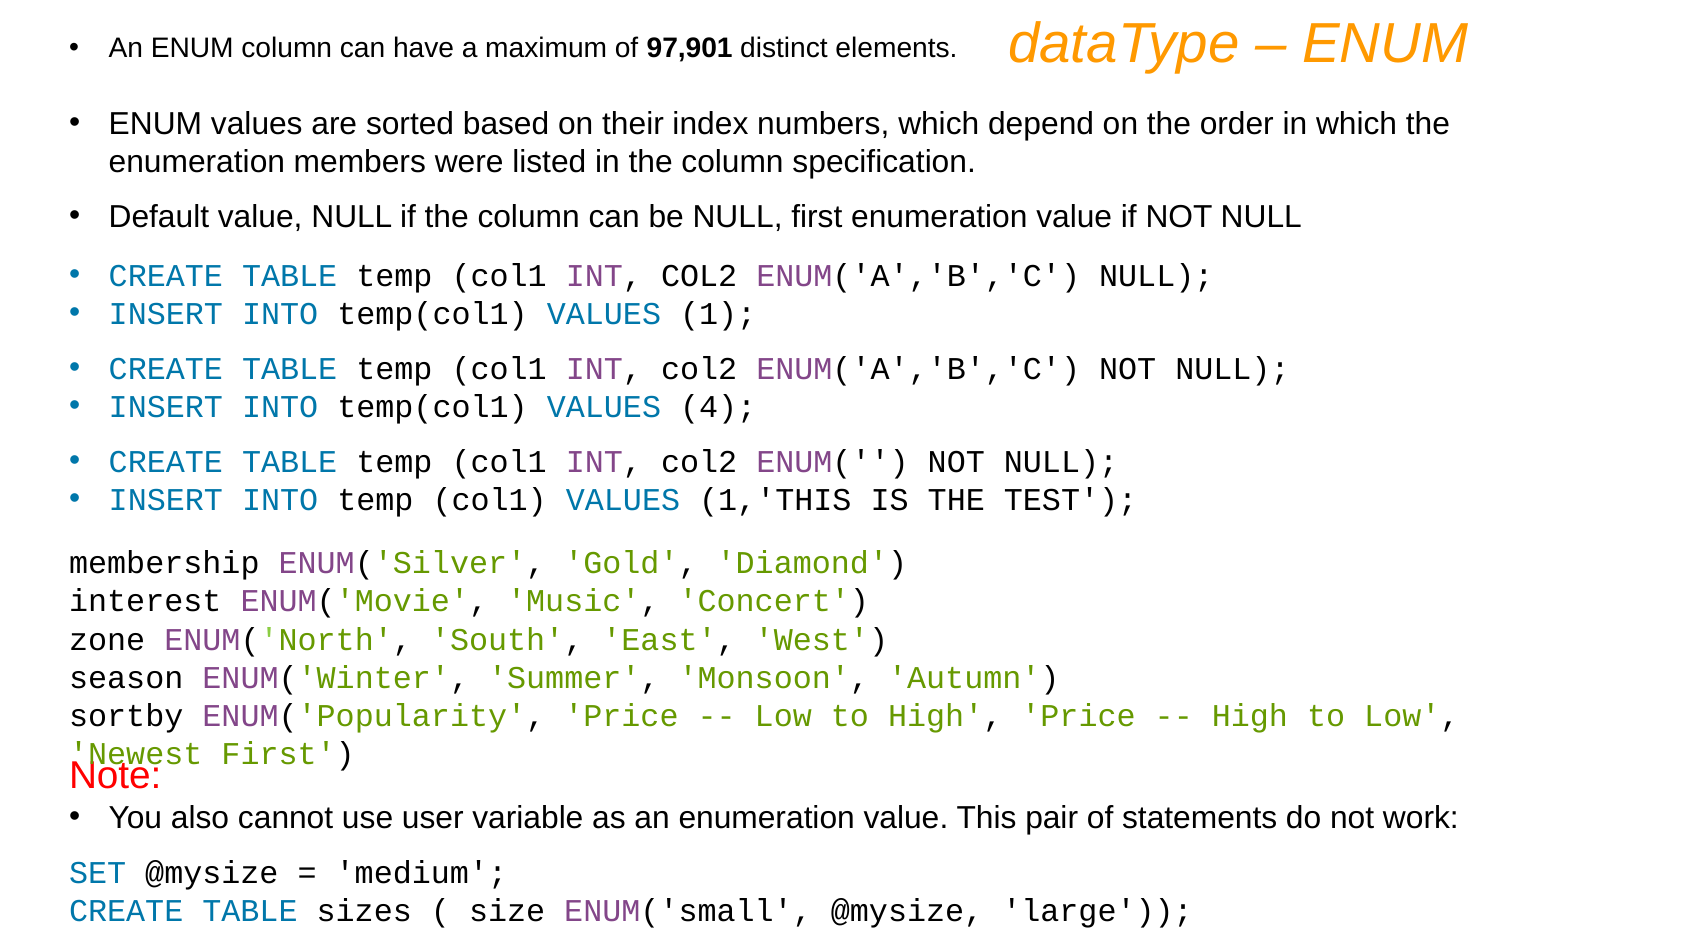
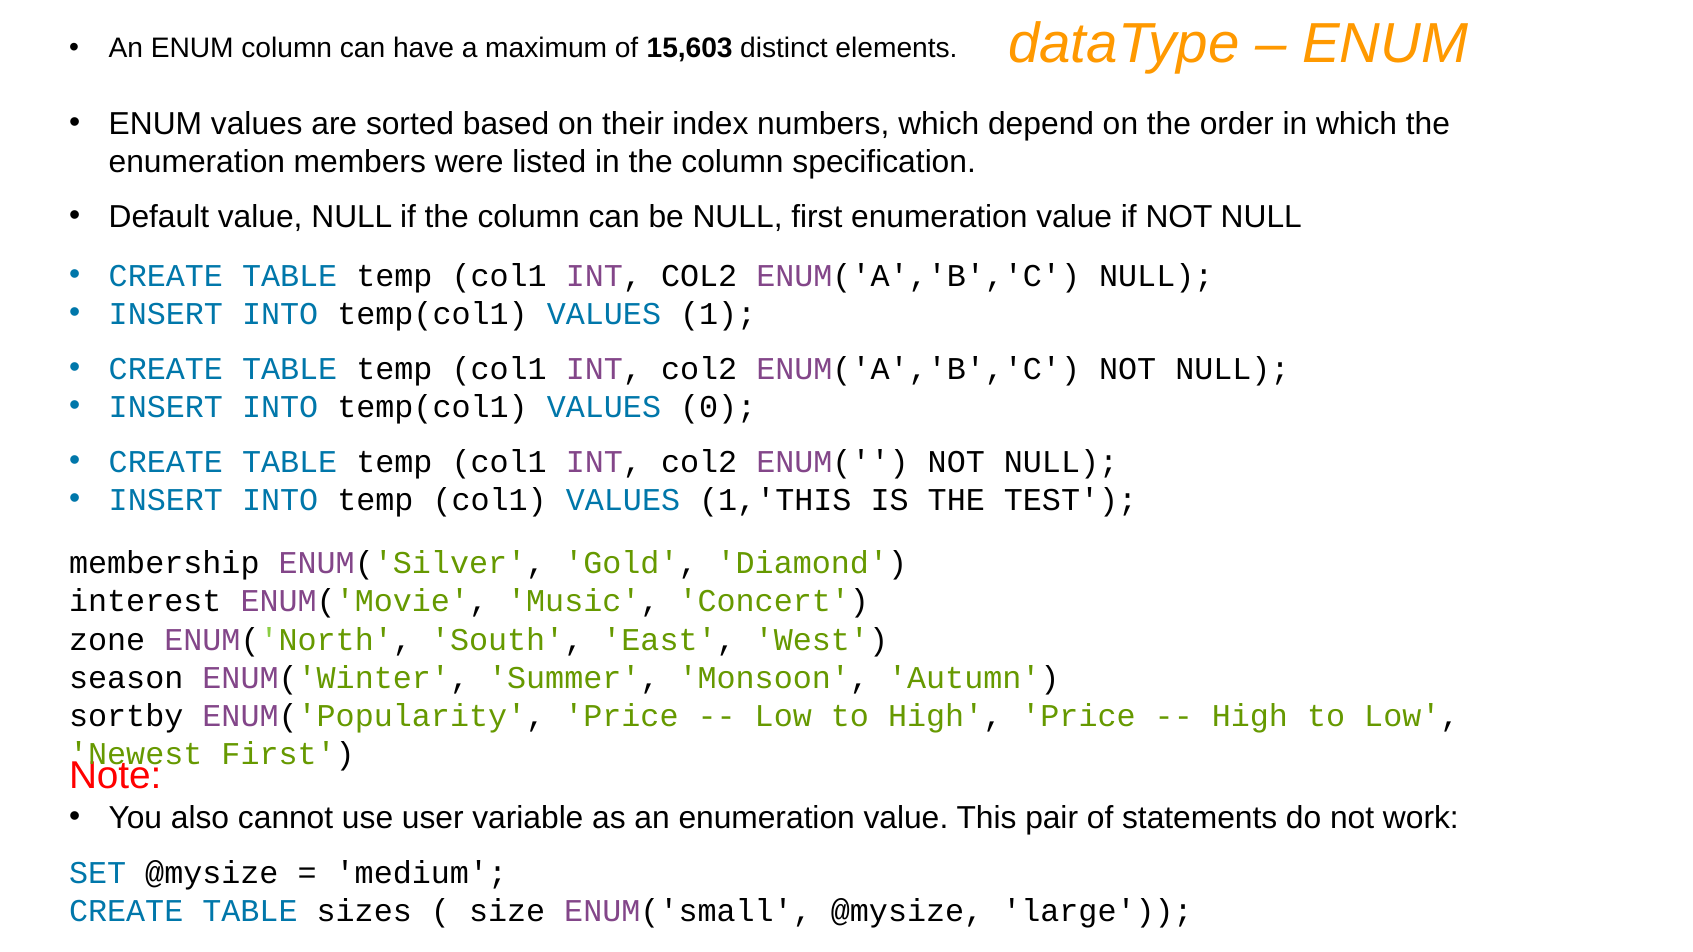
97,901: 97,901 -> 15,603
4: 4 -> 0
